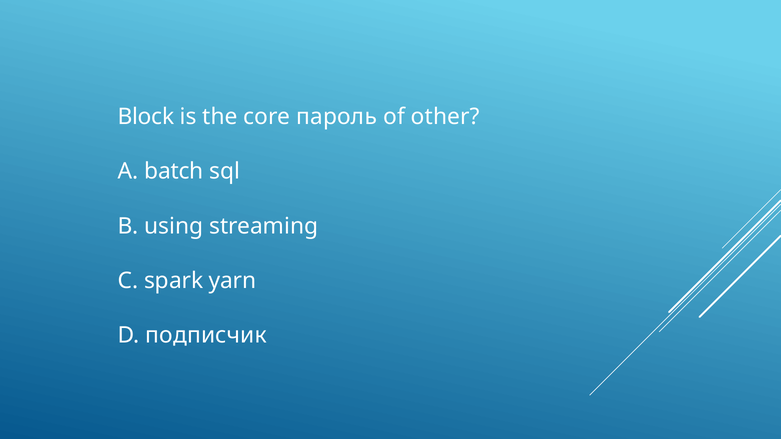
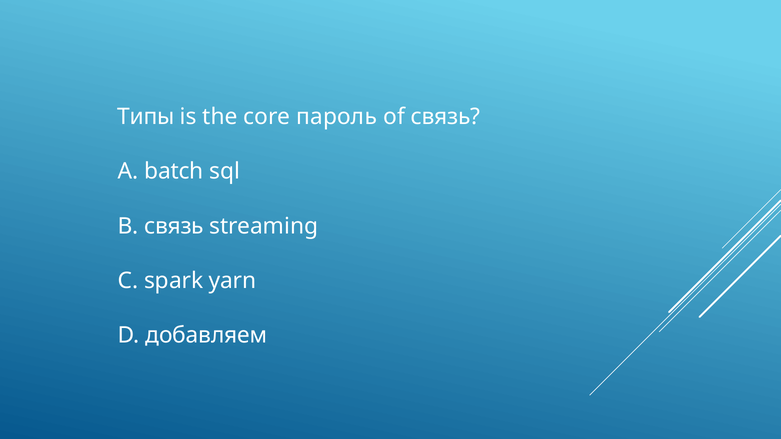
Block: Block -> Типы
of other: other -> связь
B using: using -> связь
подписчик: подписчик -> добавляем
